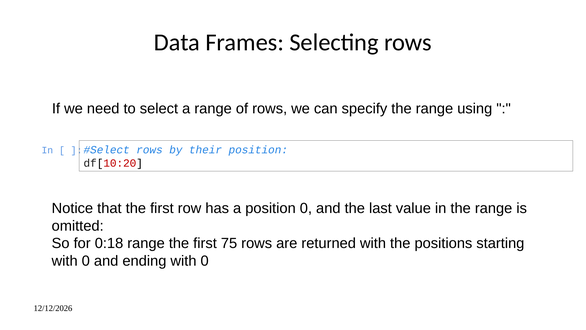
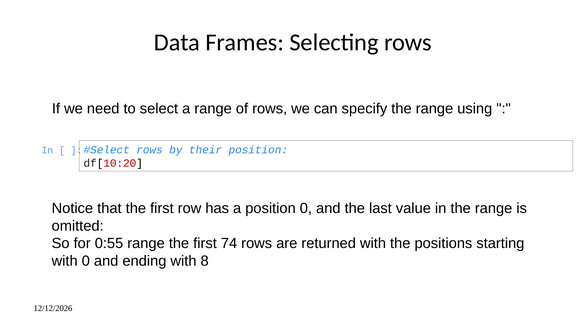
0:18: 0:18 -> 0:55
75: 75 -> 74
ending with 0: 0 -> 8
